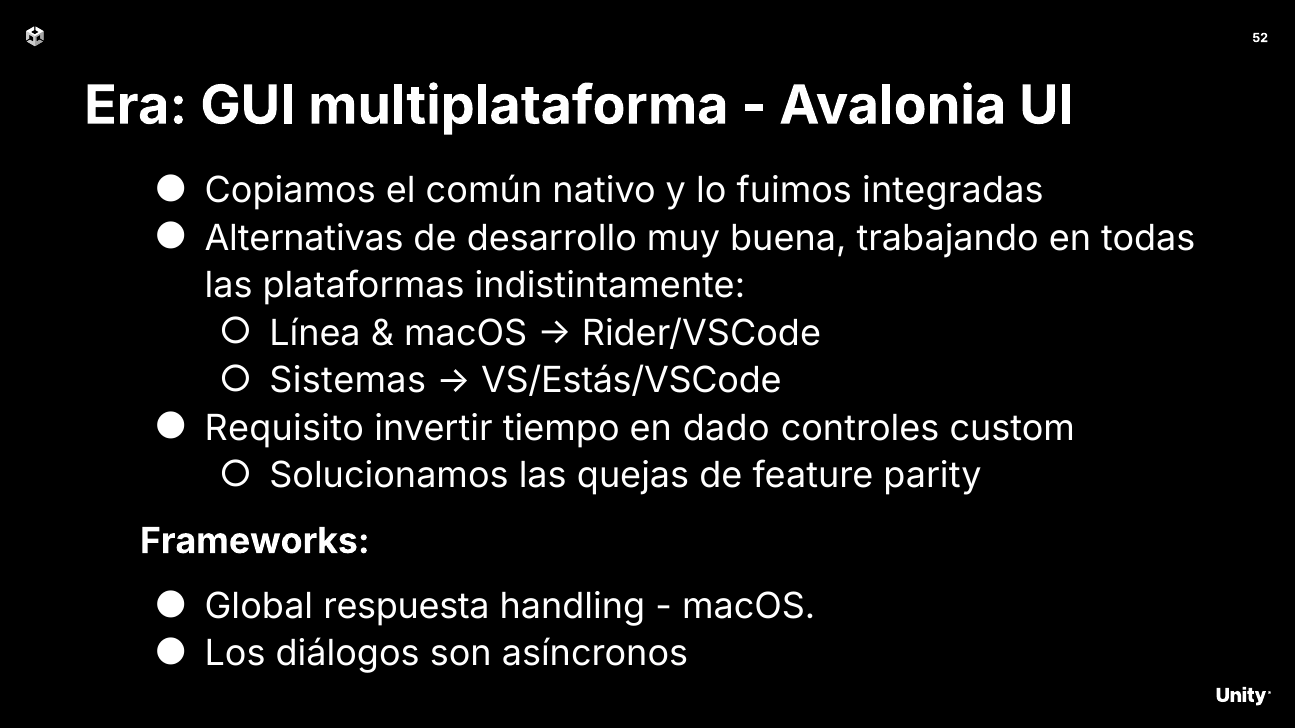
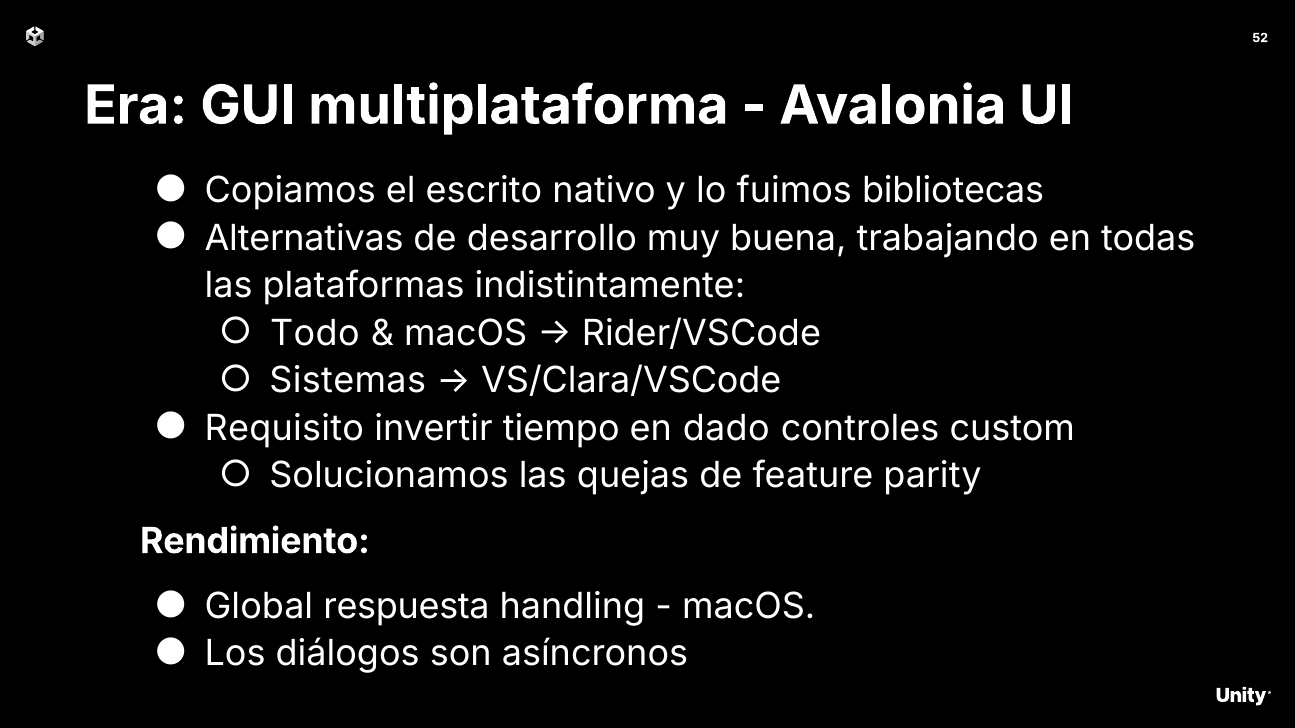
común: común -> escrito
integradas: integradas -> bibliotecas
Línea: Línea -> Todo
VS/Estás/VSCode: VS/Estás/VSCode -> VS/Clara/VSCode
Frameworks: Frameworks -> Rendimiento
